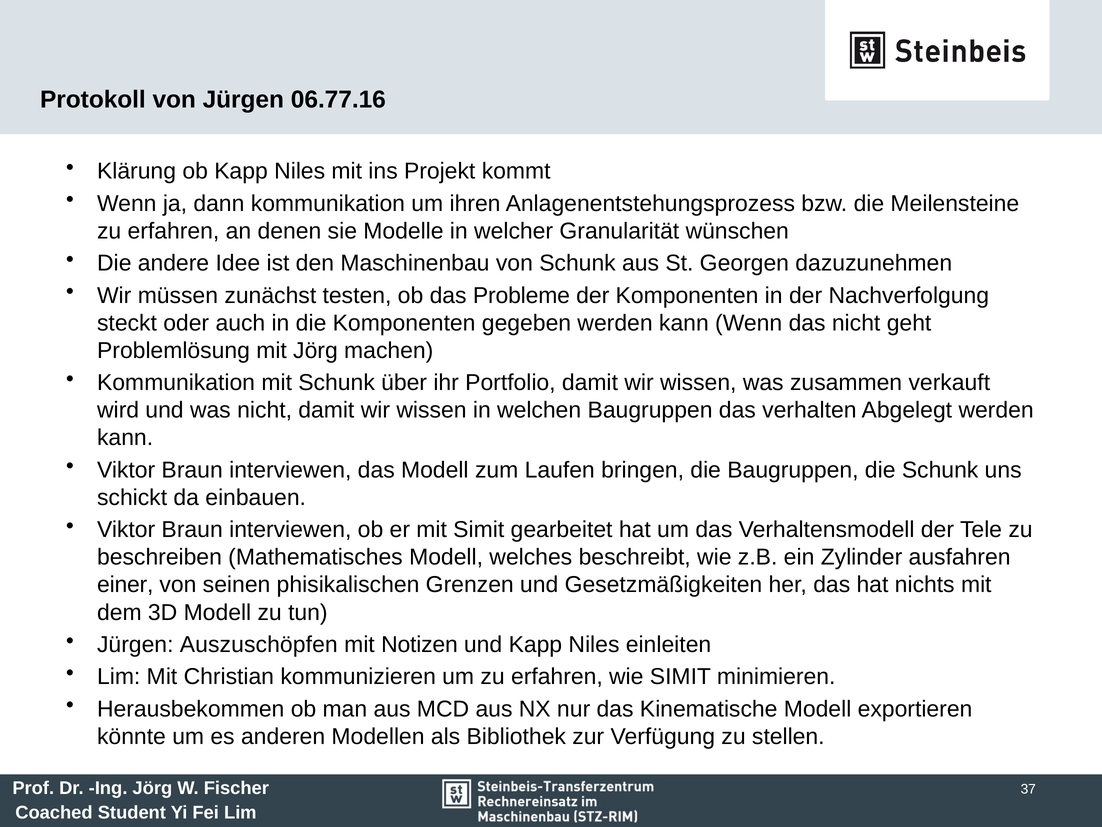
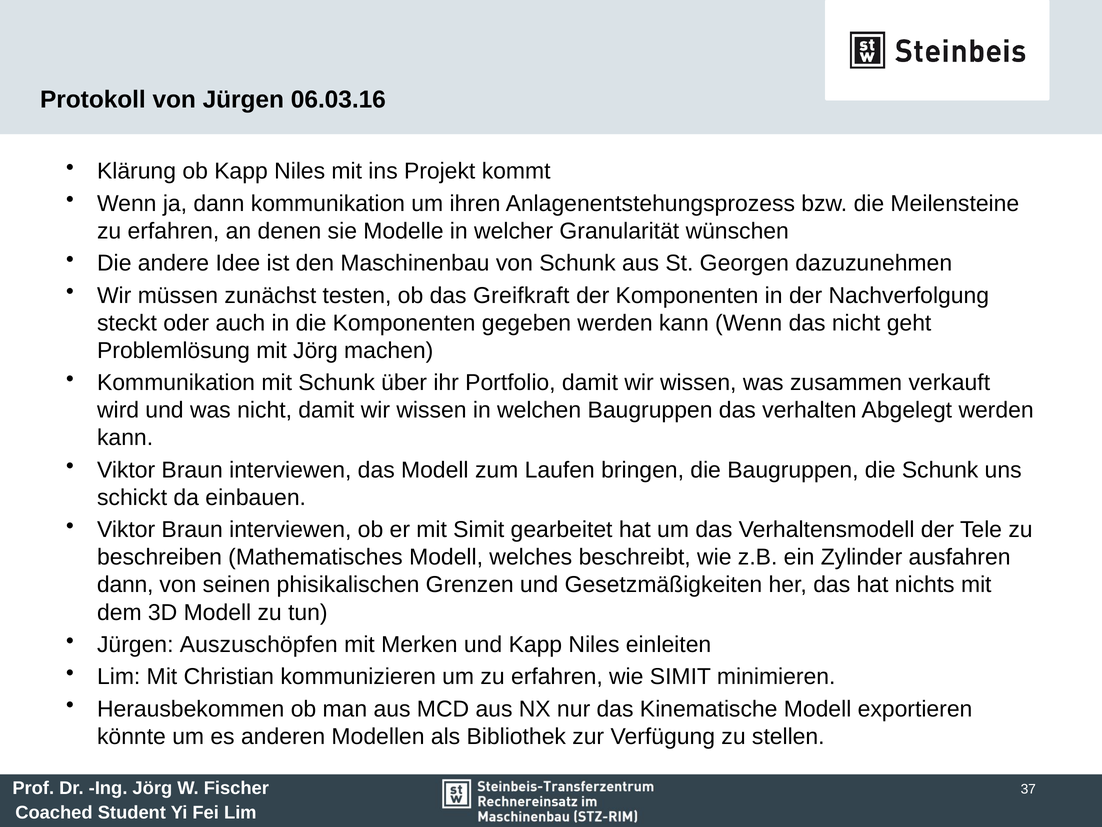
06.77.16: 06.77.16 -> 06.03.16
Probleme: Probleme -> Greifkraft
einer at (125, 585): einer -> dann
Notizen: Notizen -> Merken
